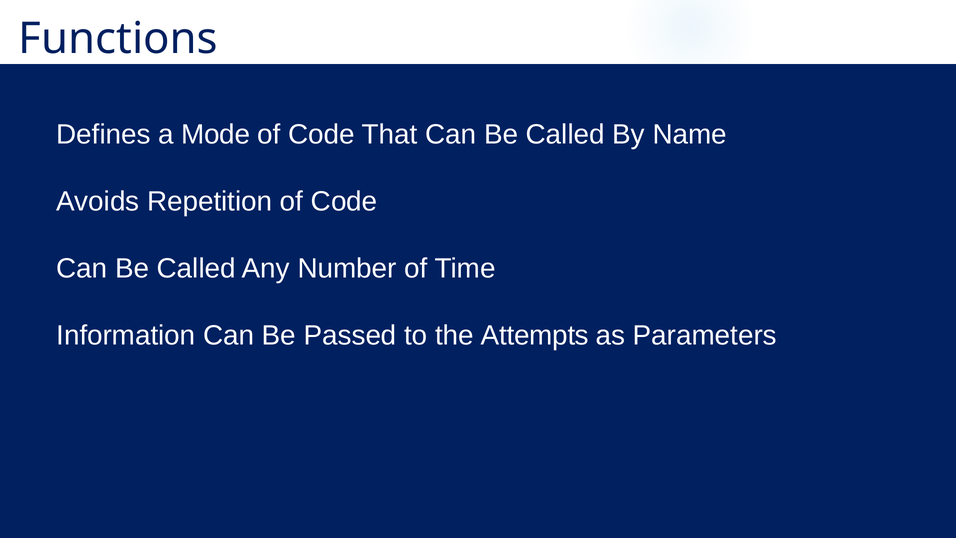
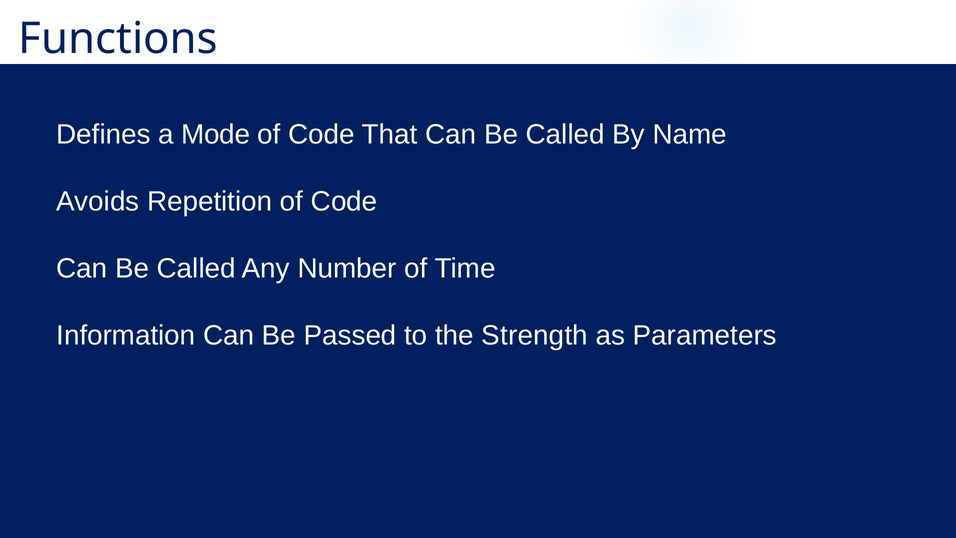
Attempts: Attempts -> Strength
